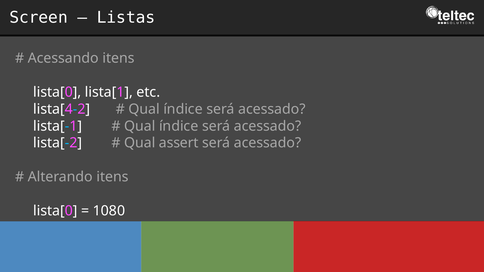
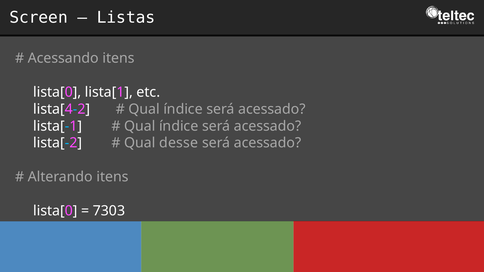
assert: assert -> desse
1080: 1080 -> 7303
